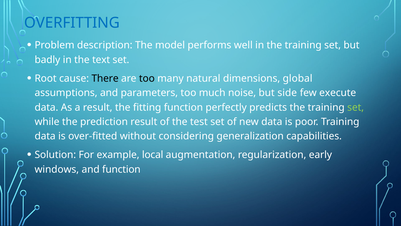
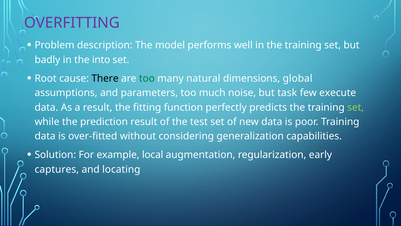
OVERFITTING colour: blue -> purple
text: text -> into
too at (147, 78) colour: black -> green
side: side -> task
windows: windows -> captures
and function: function -> locating
